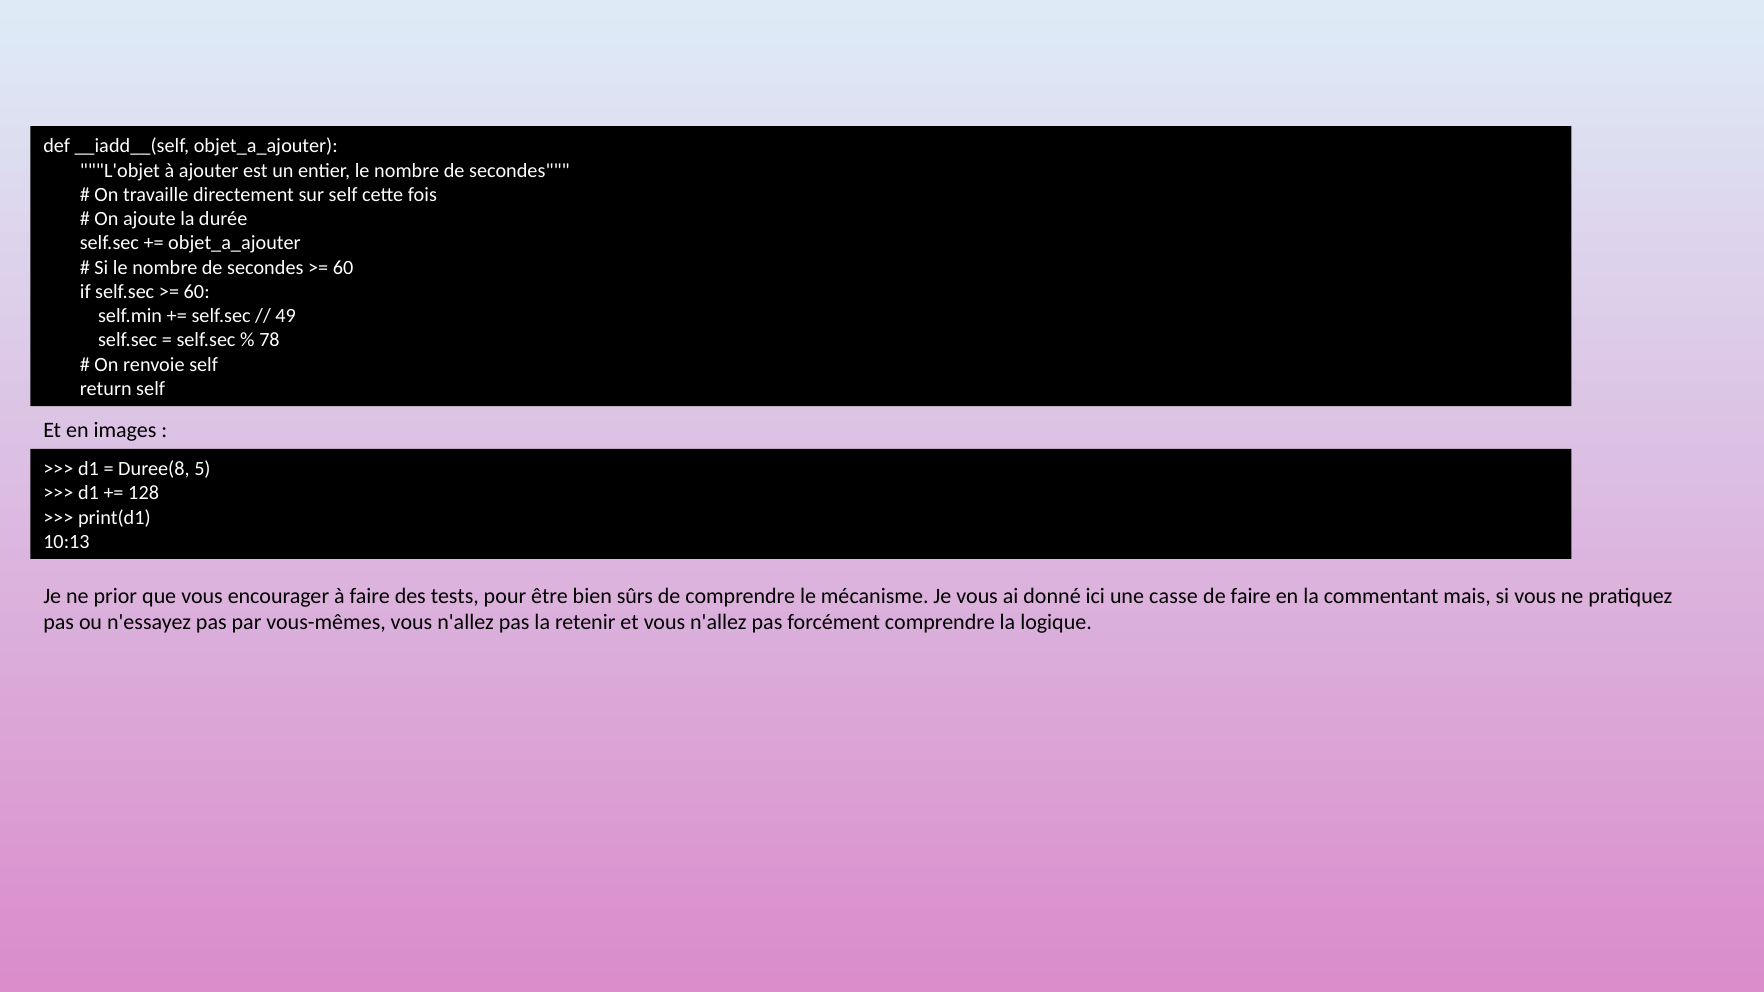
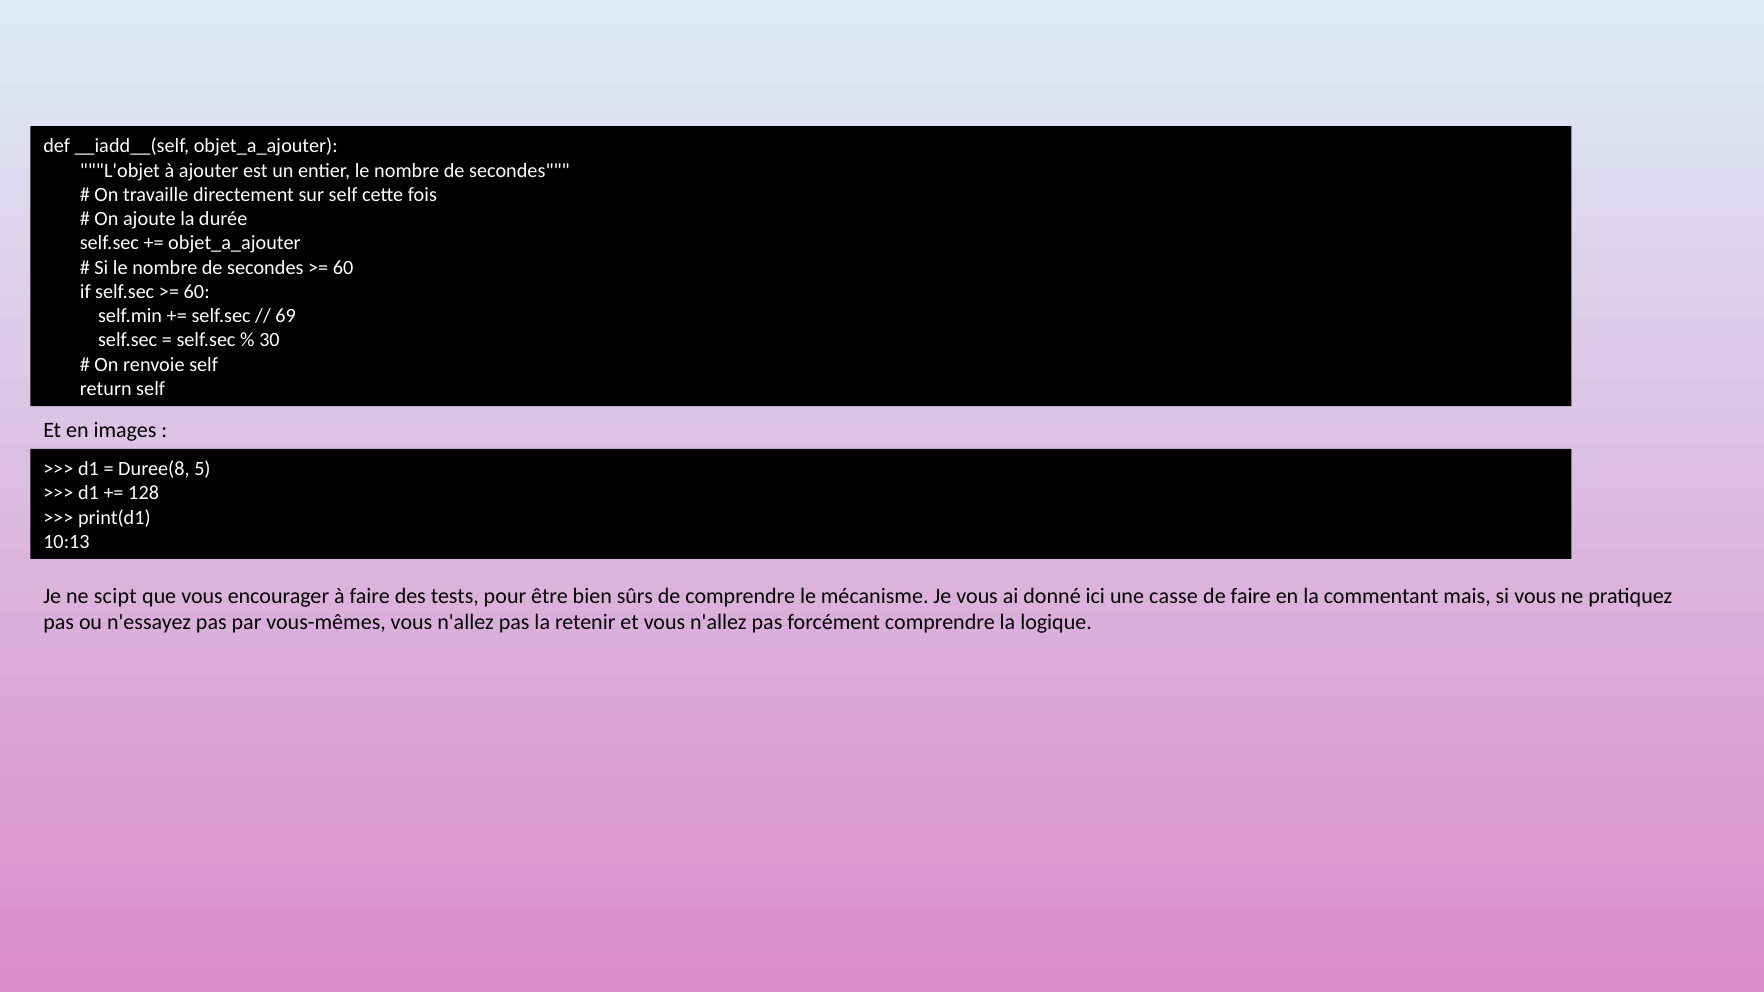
49: 49 -> 69
78: 78 -> 30
prior: prior -> scipt
